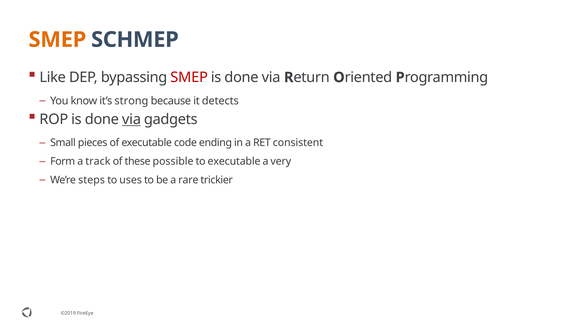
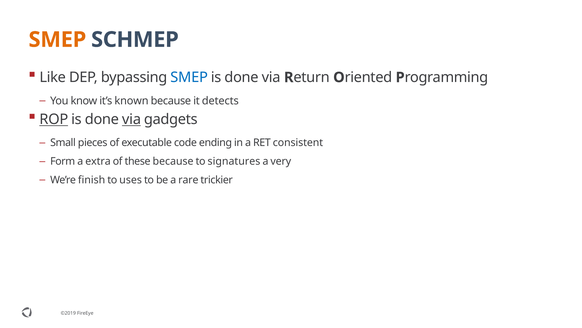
SMEP at (189, 77) colour: red -> blue
strong: strong -> known
ROP underline: none -> present
track: track -> extra
these possible: possible -> because
to executable: executable -> signatures
steps: steps -> finish
